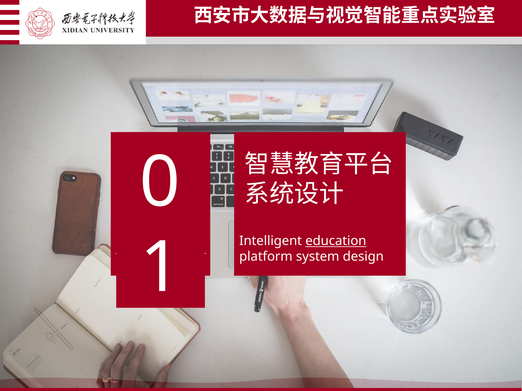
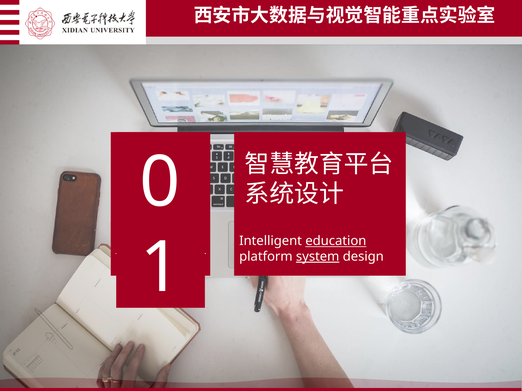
system underline: none -> present
